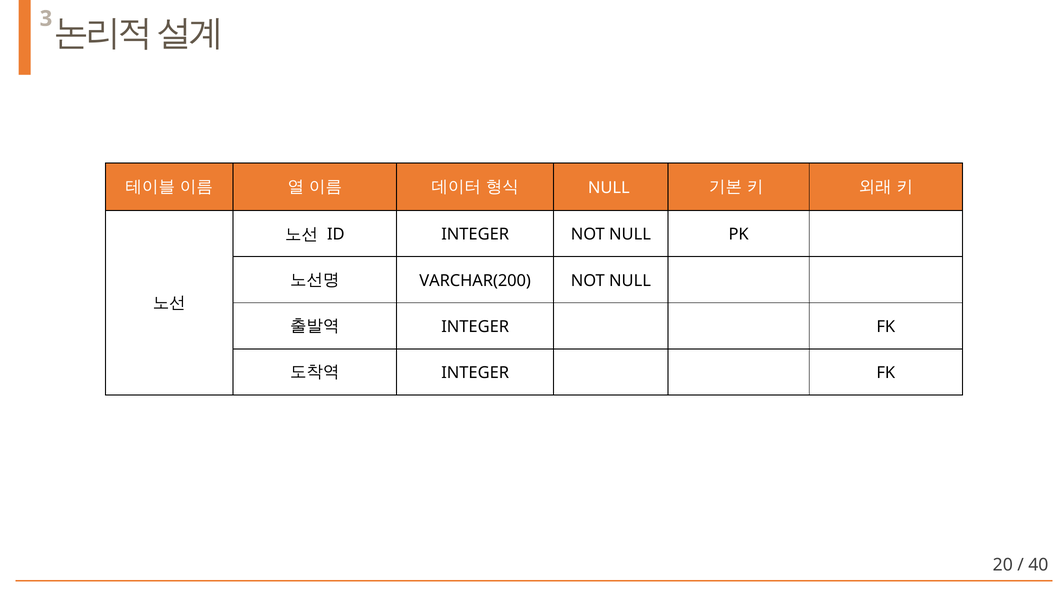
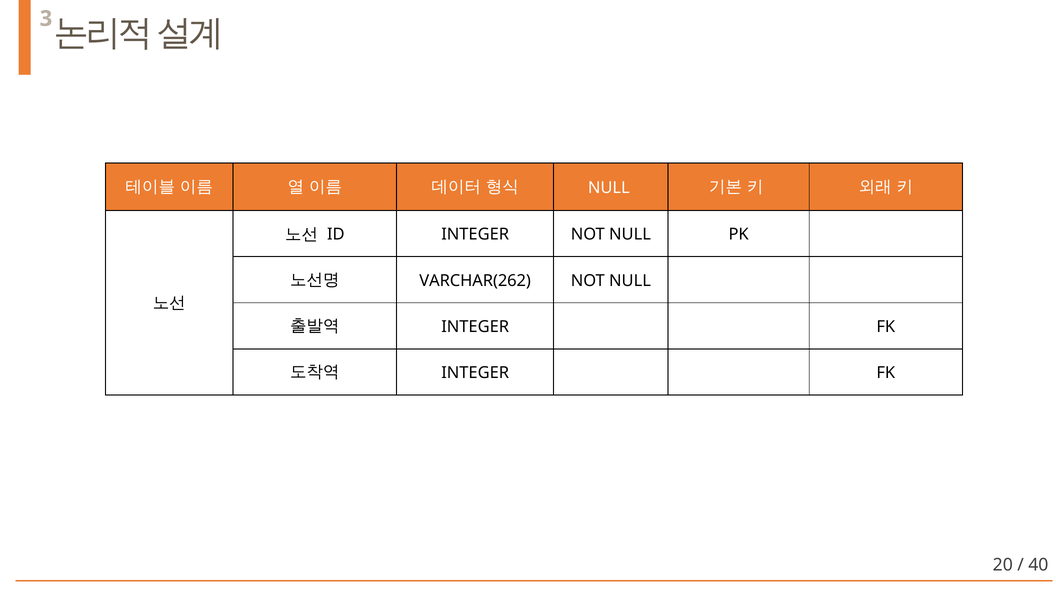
VARCHAR(200: VARCHAR(200 -> VARCHAR(262
